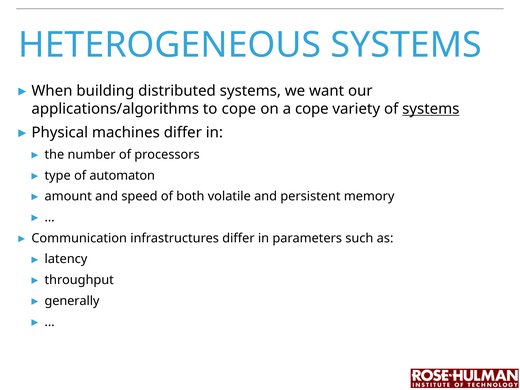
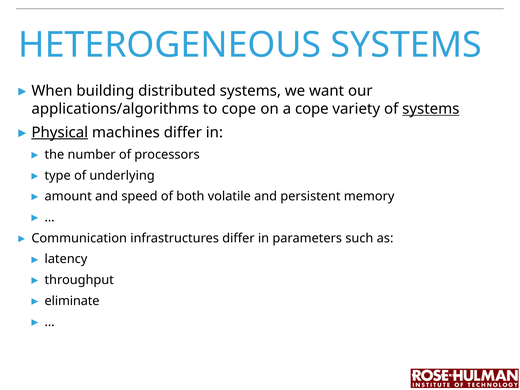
Physical underline: none -> present
automaton: automaton -> underlying
generally: generally -> eliminate
